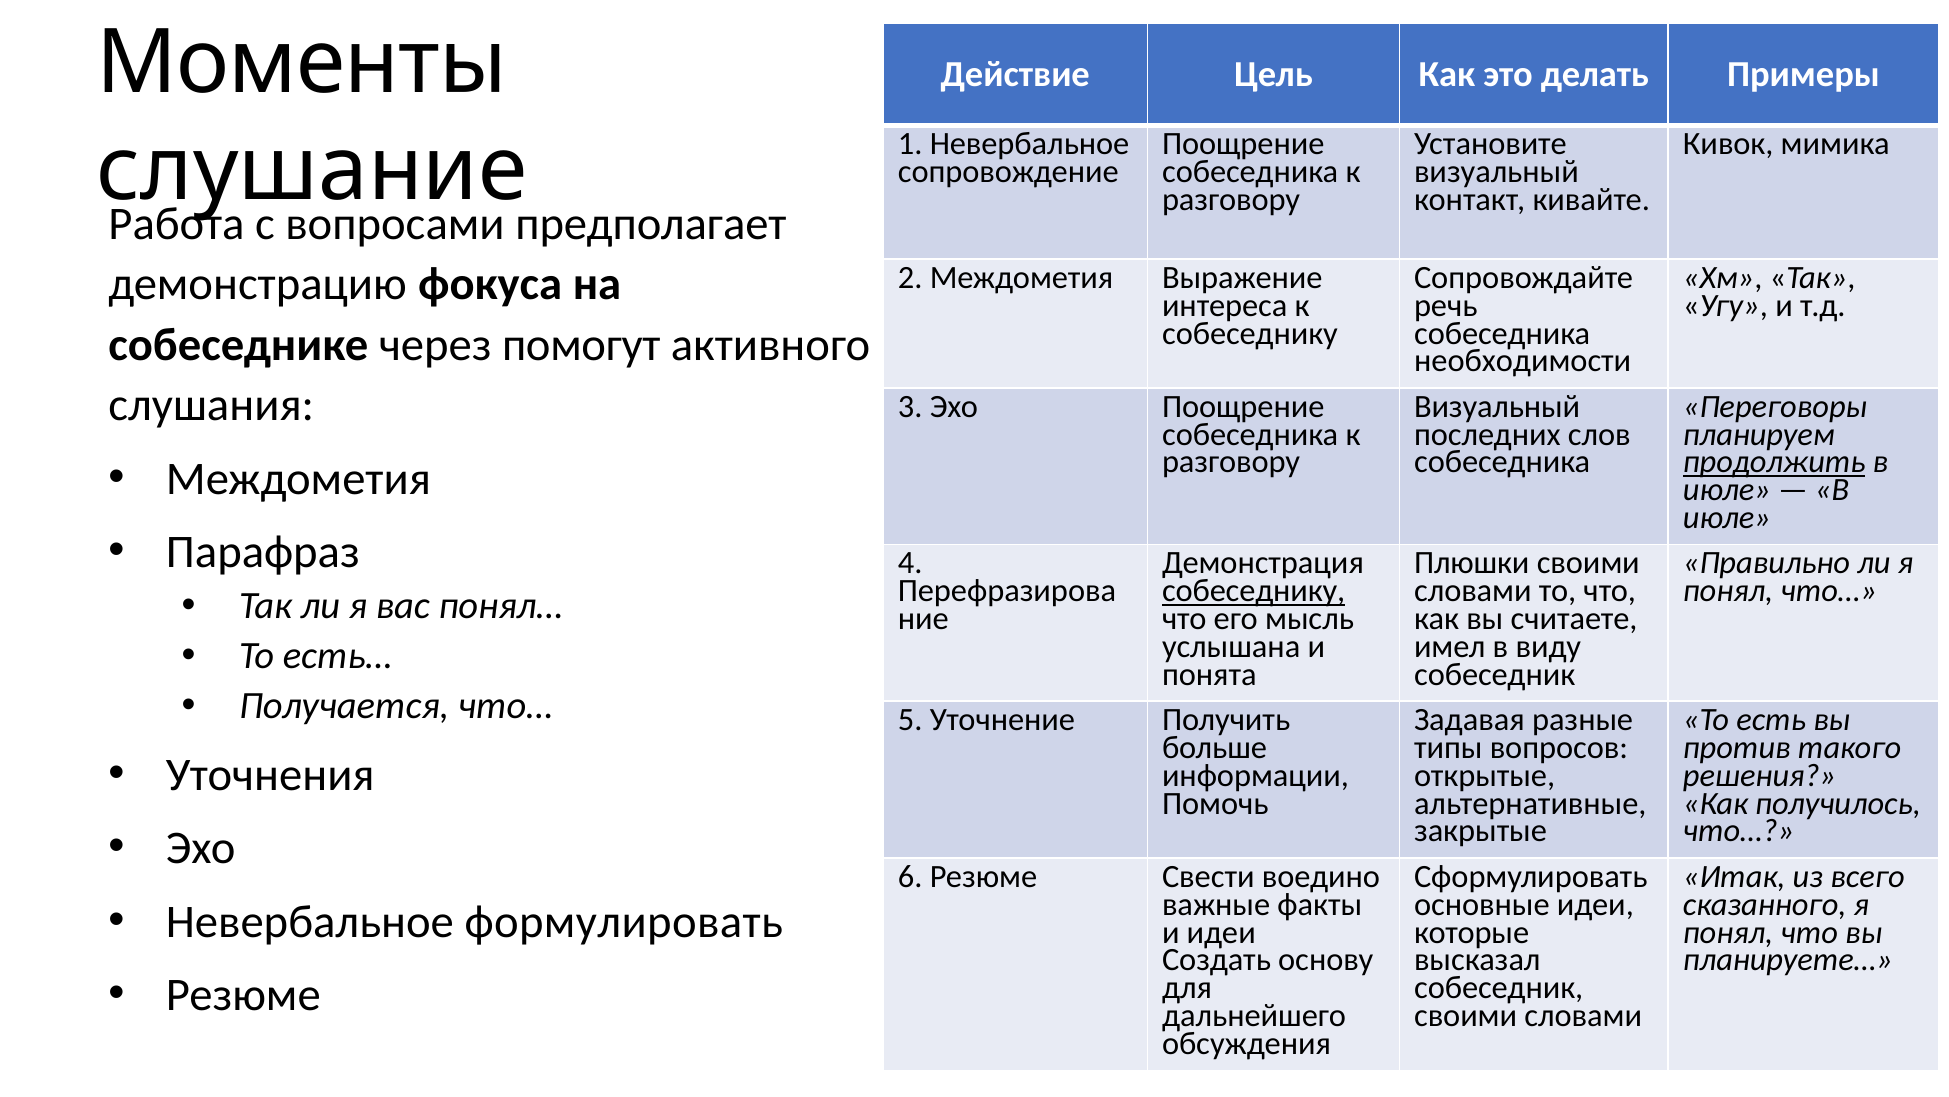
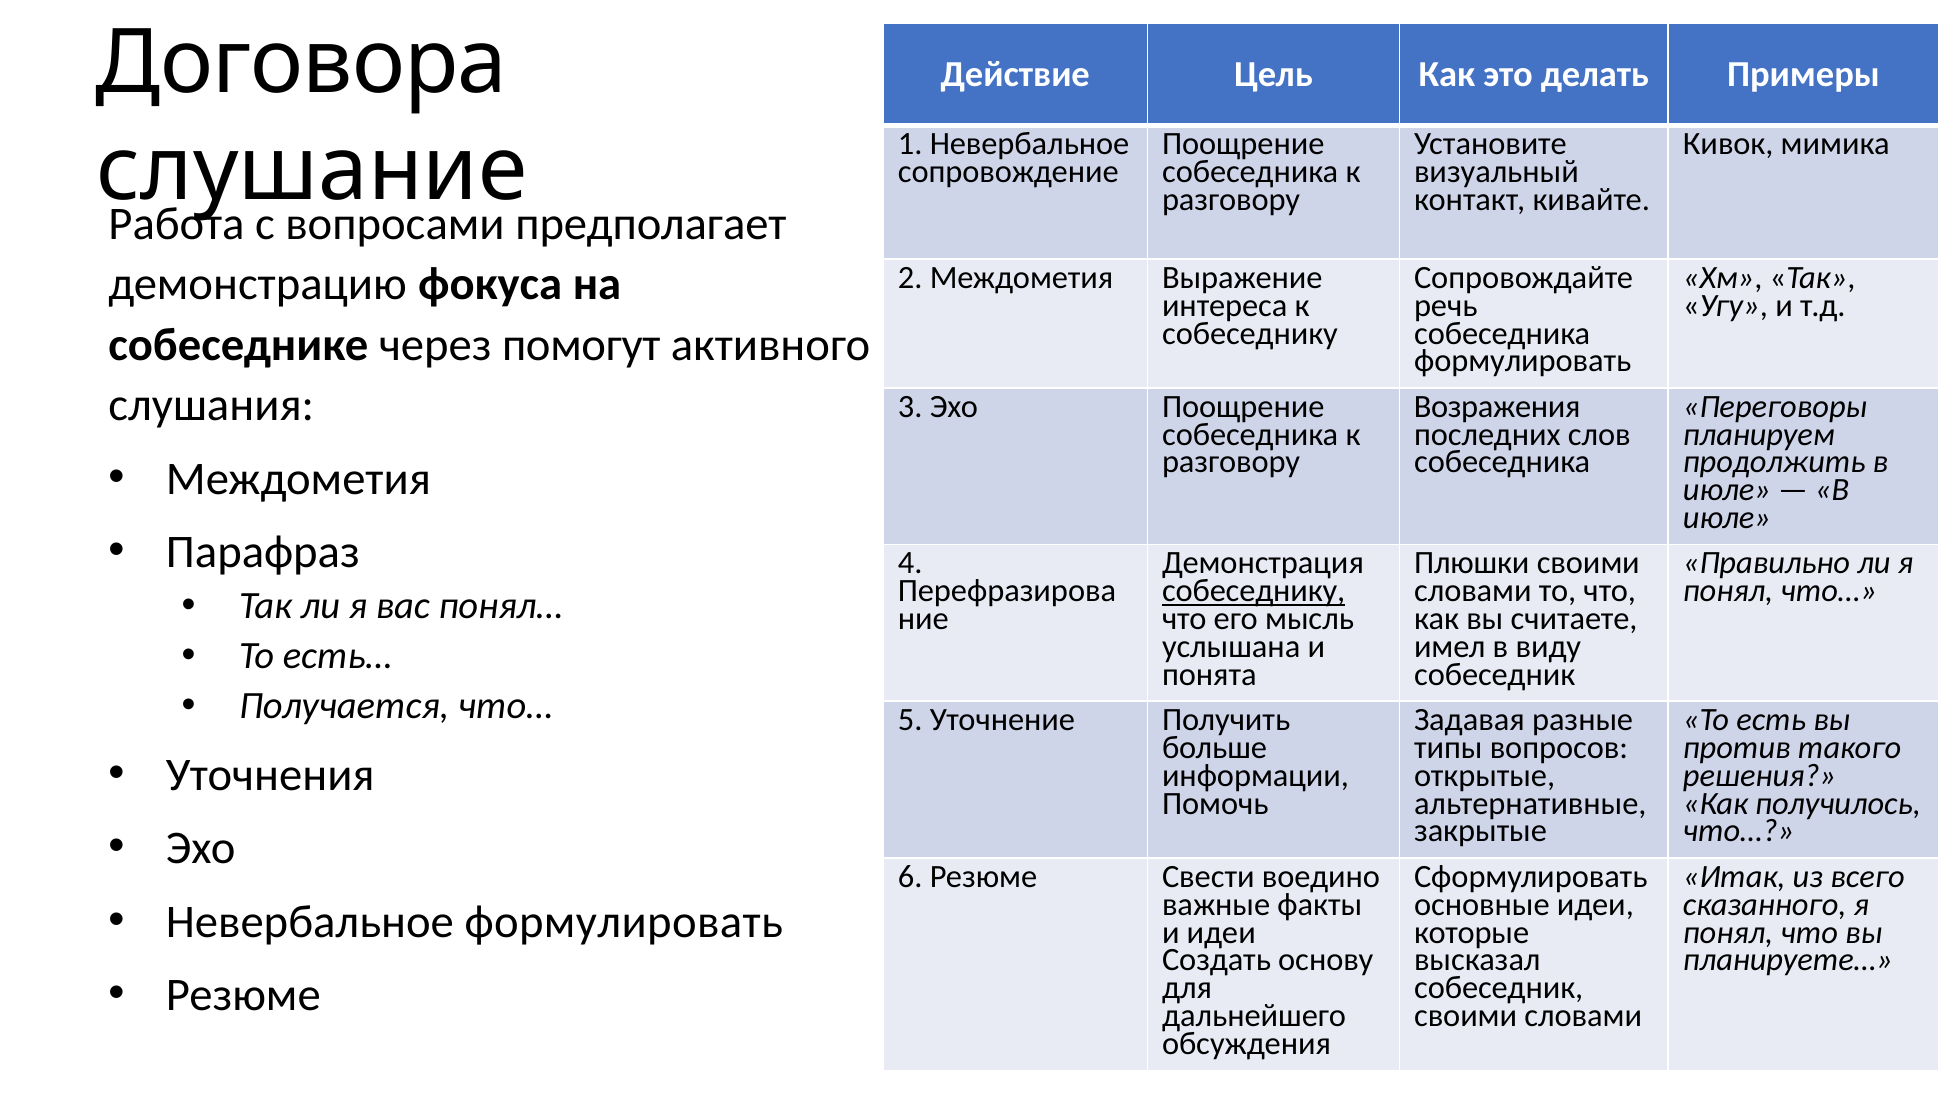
Моменты: Моменты -> Договора
необходимости at (1523, 361): необходимости -> формулировать
Визуальный at (1497, 406): Визуальный -> Возражения
продолжить underline: present -> none
